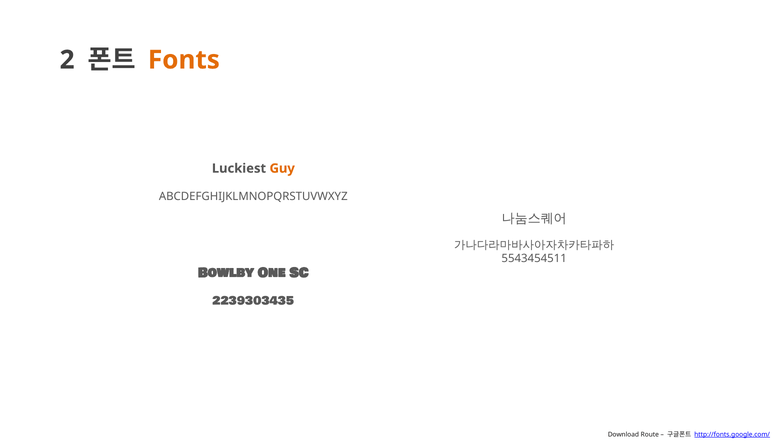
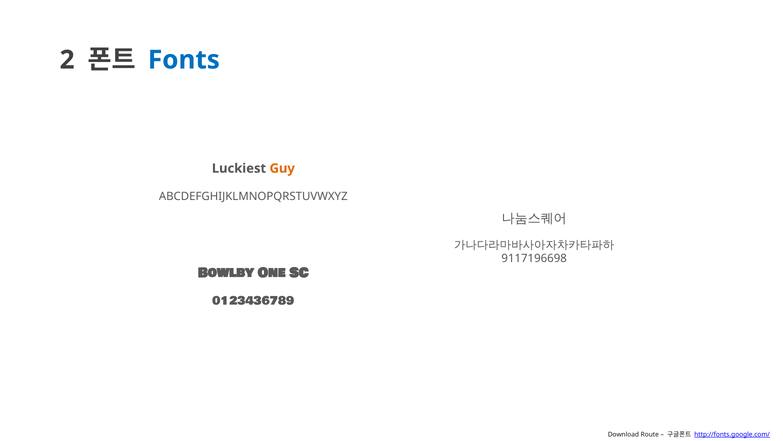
Fonts colour: orange -> blue
5543454511: 5543454511 -> 9117196698
2239303435: 2239303435 -> 0123436789
